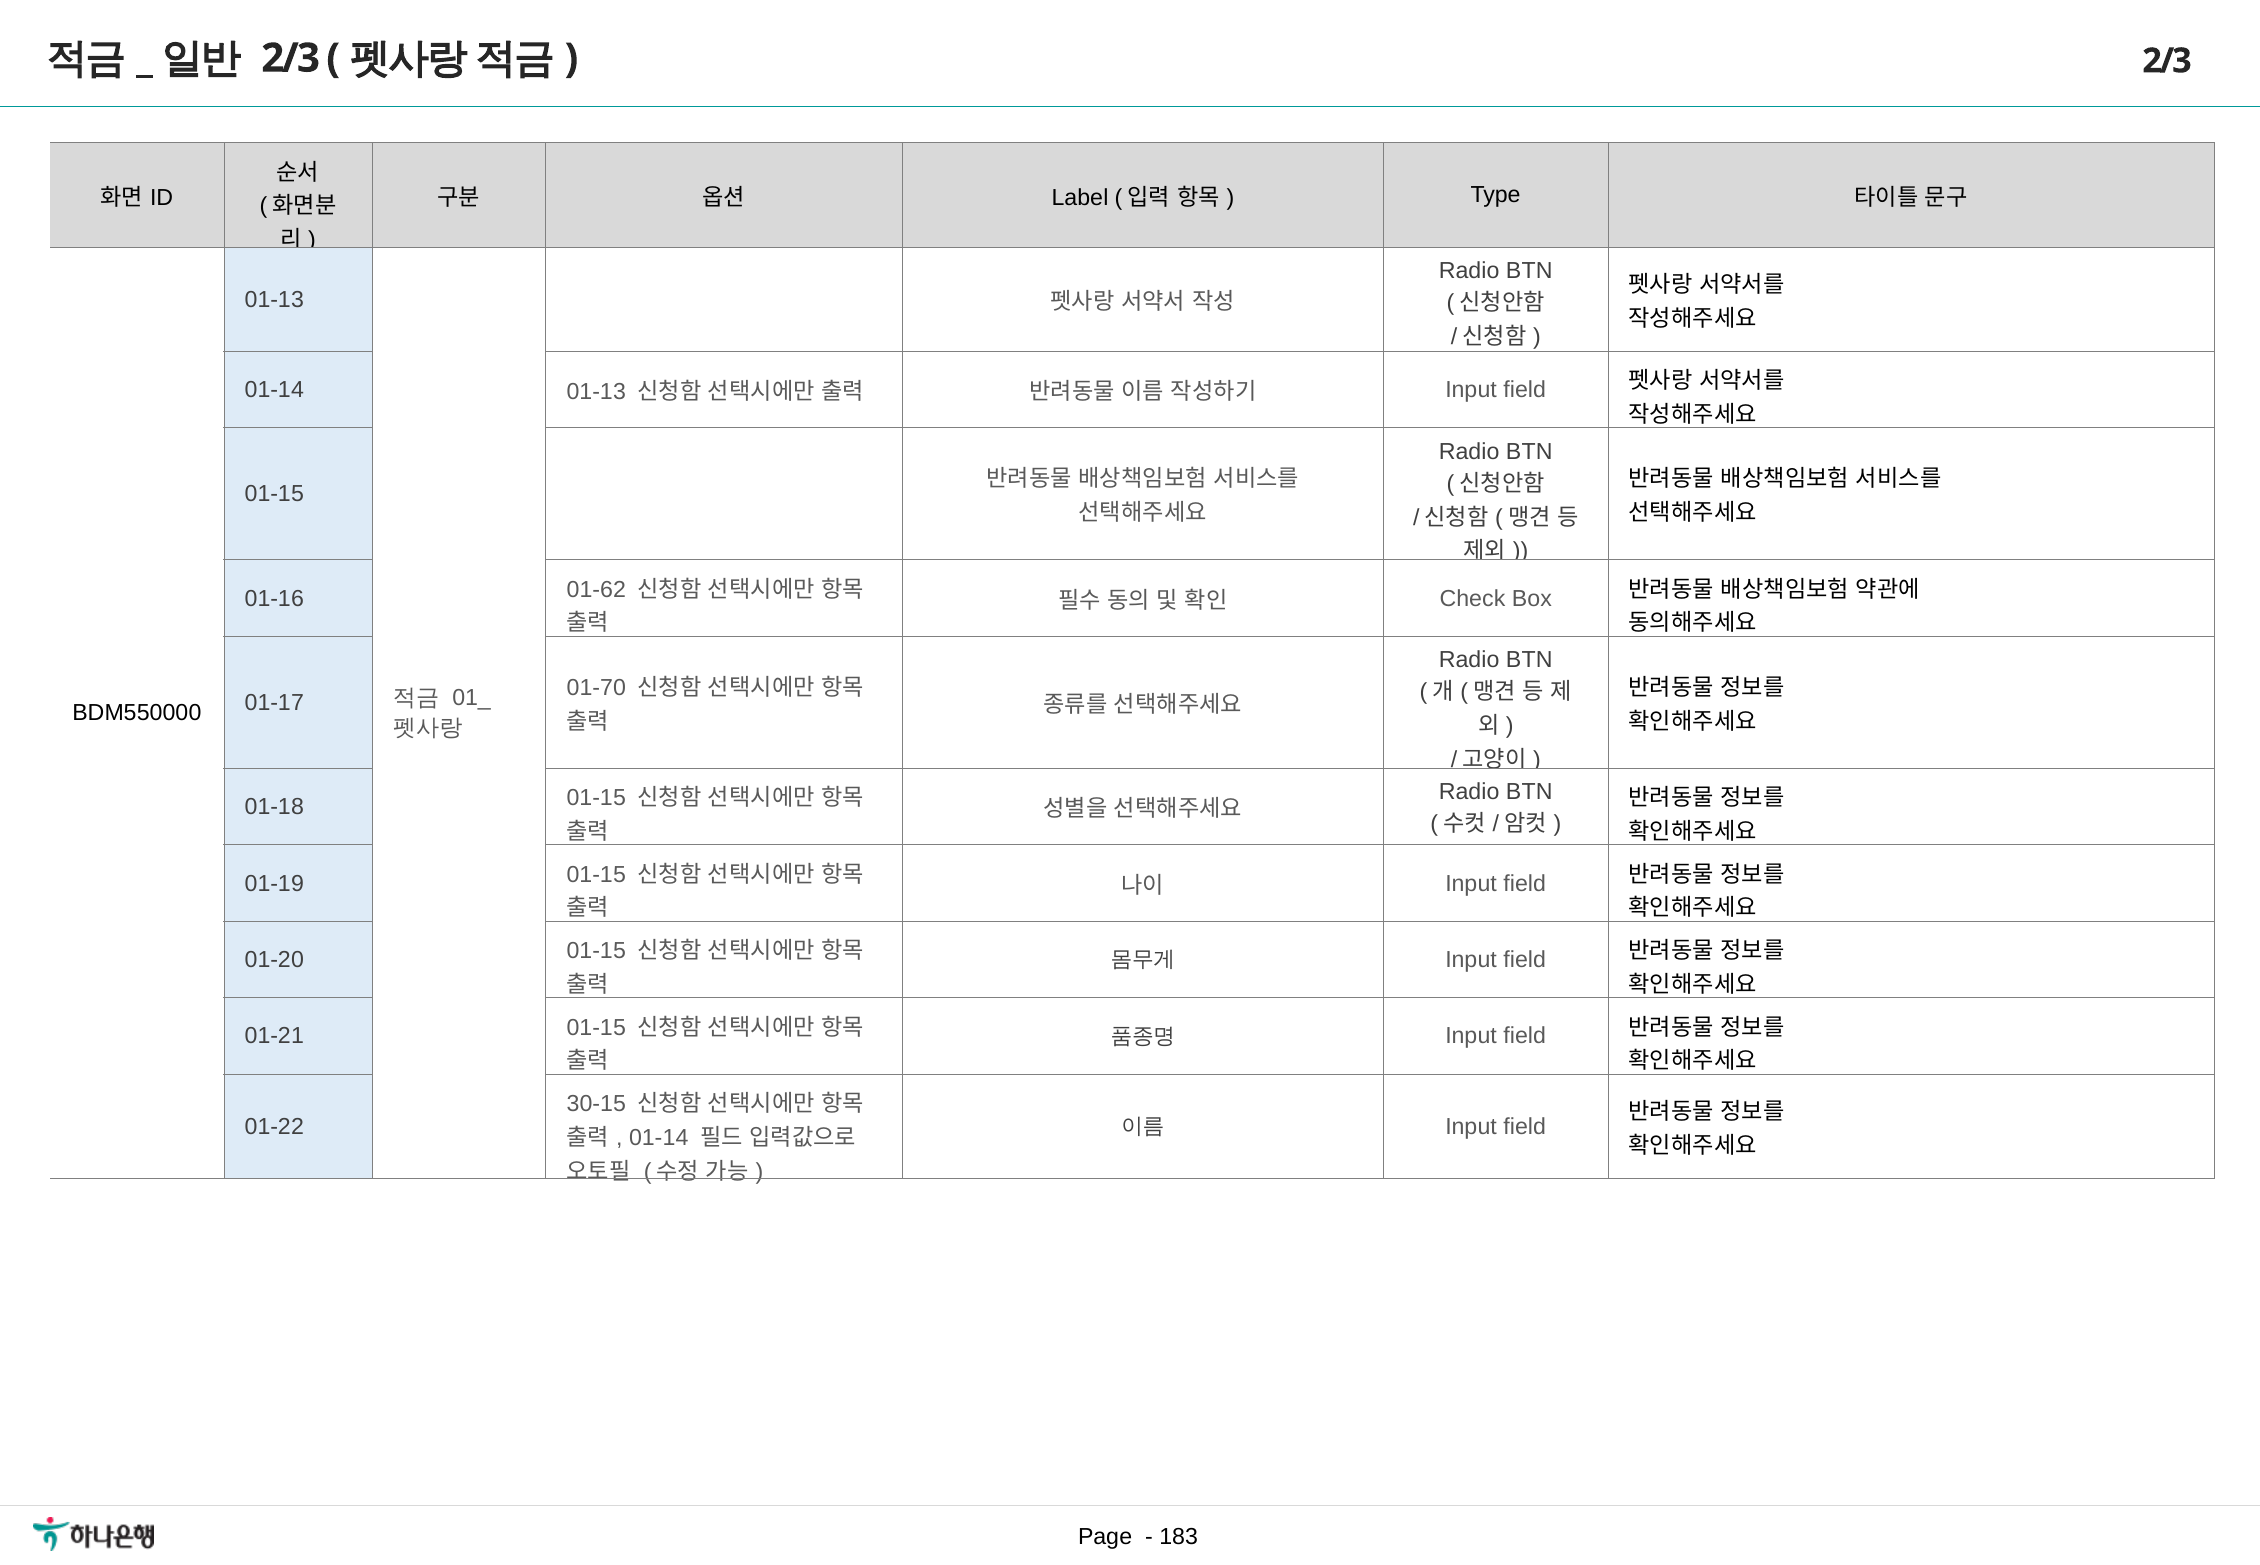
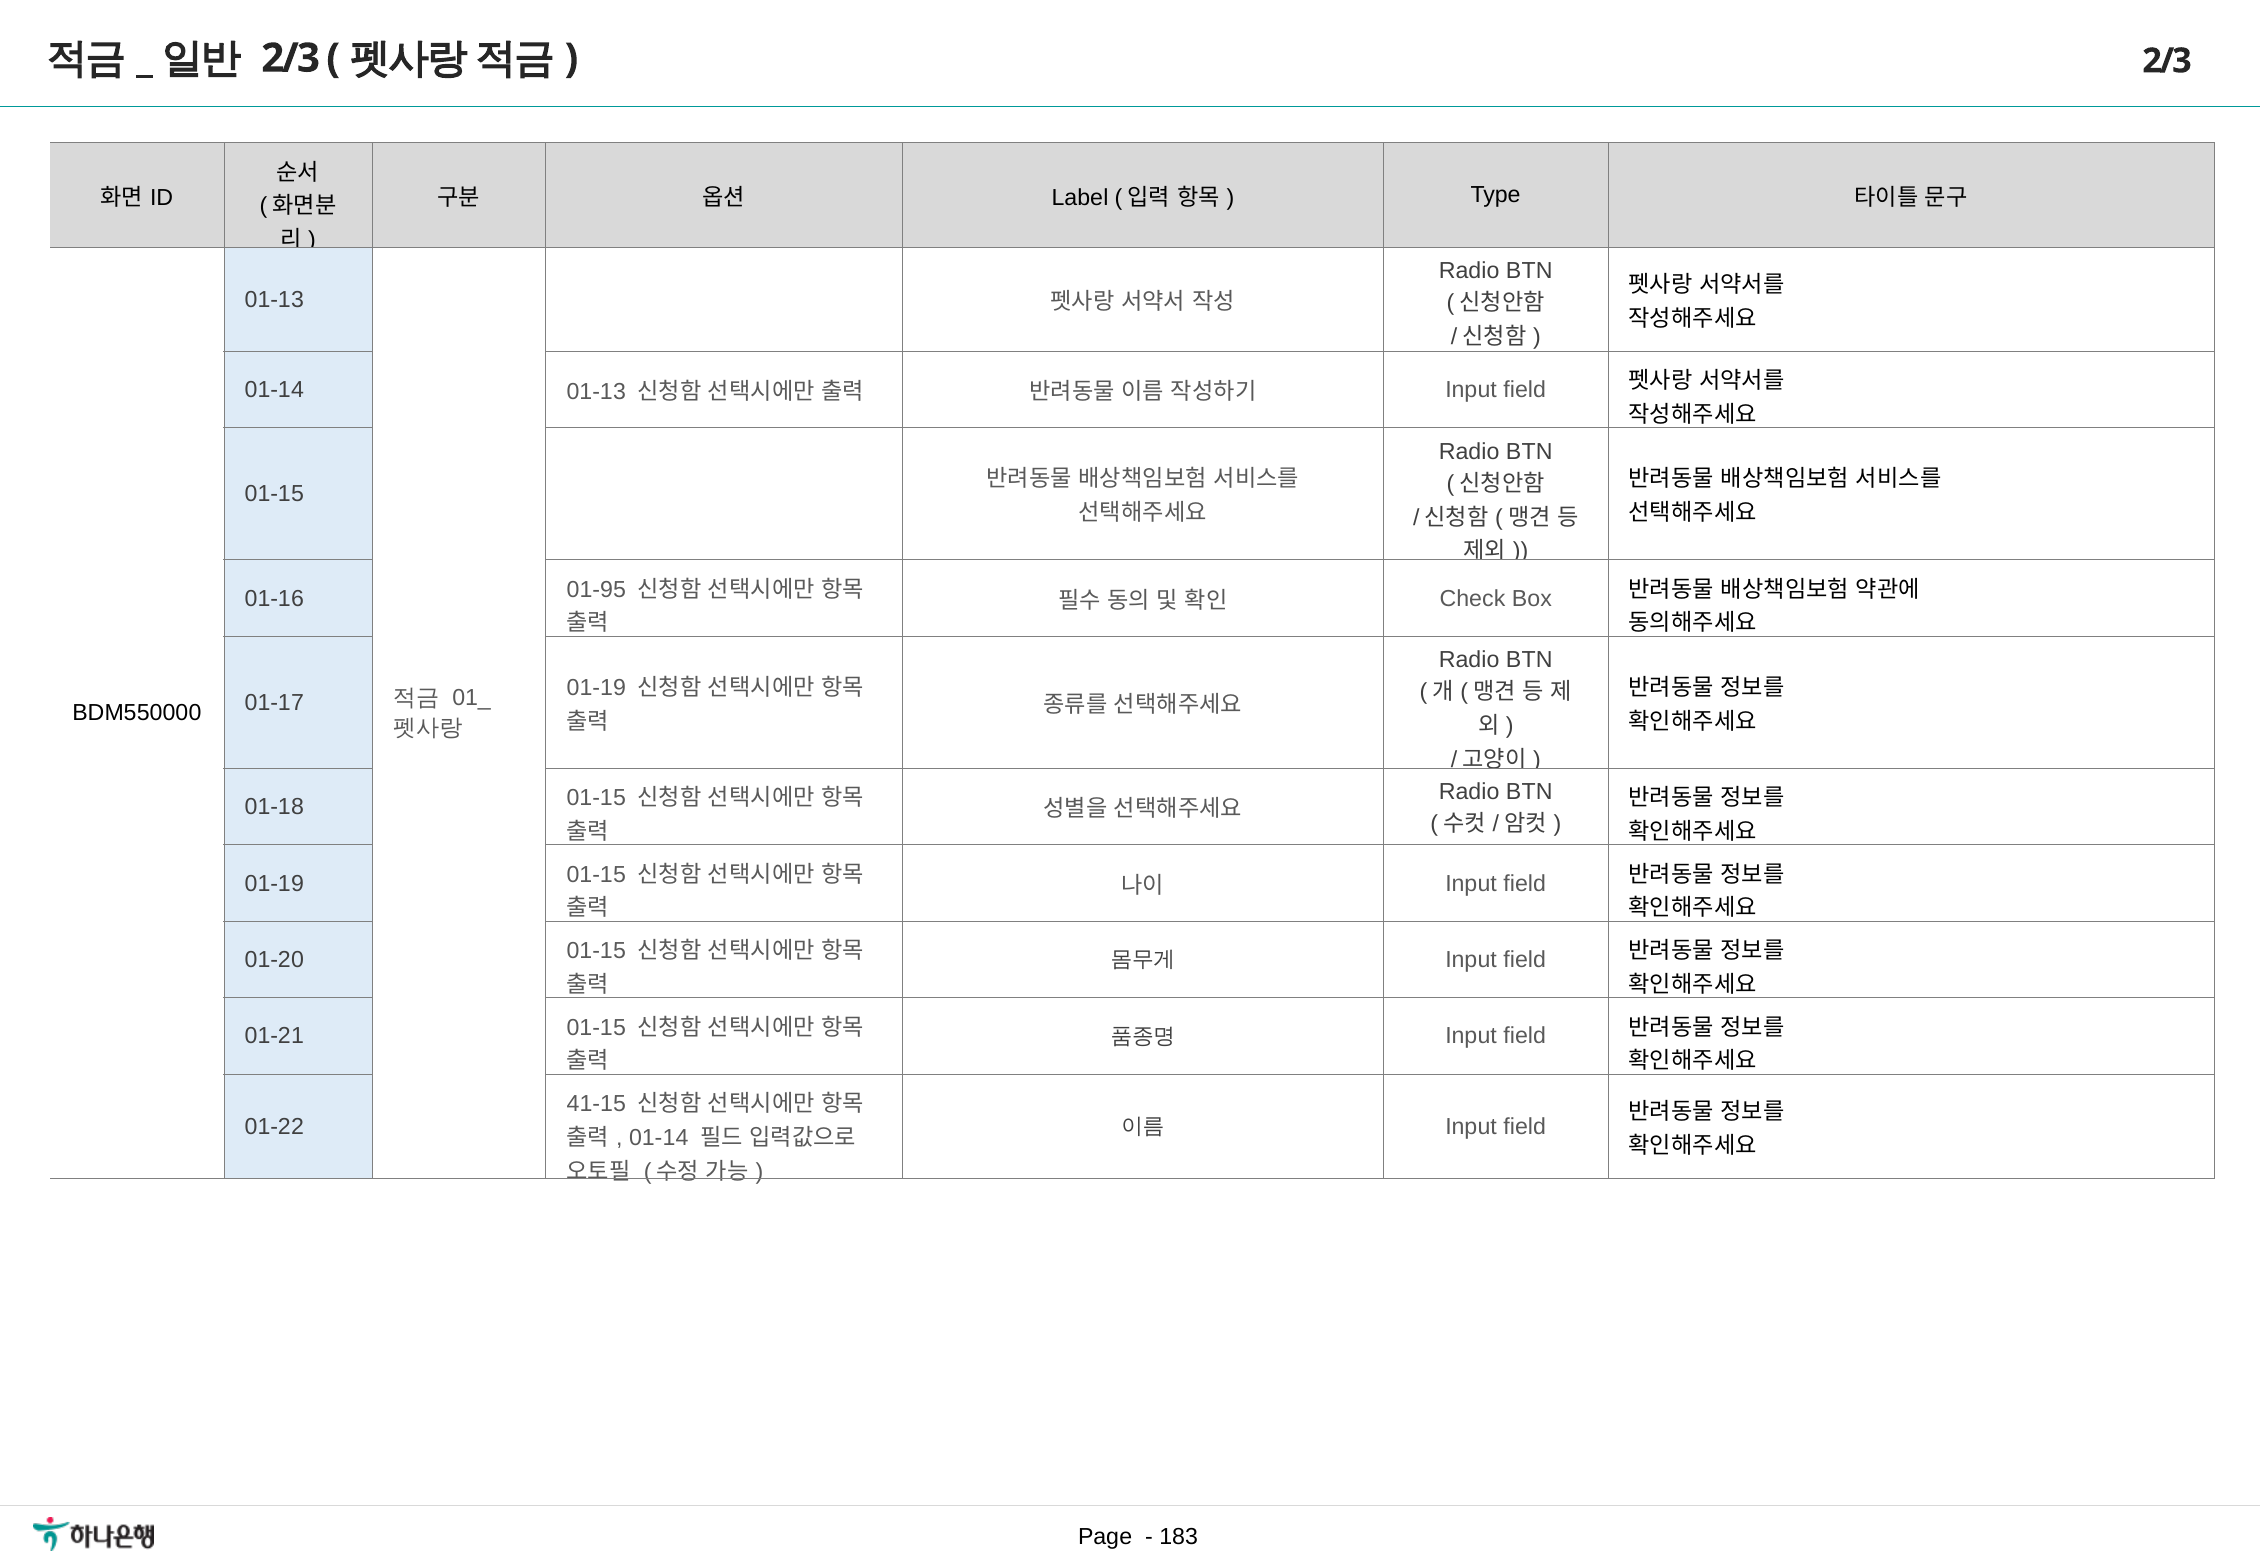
01-62: 01-62 -> 01-95
01-70 at (596, 688): 01-70 -> 01-19
30-15: 30-15 -> 41-15
